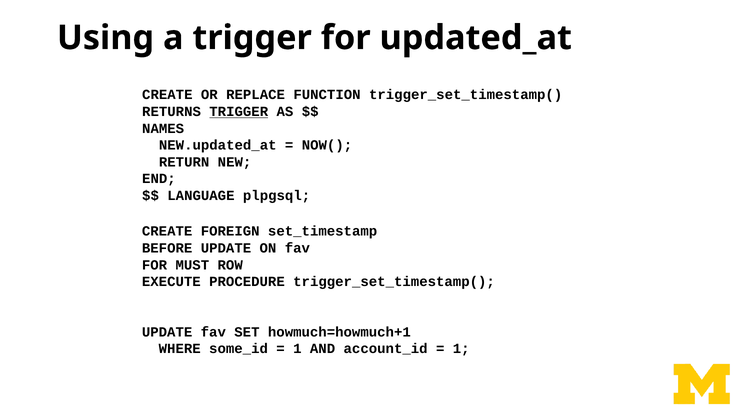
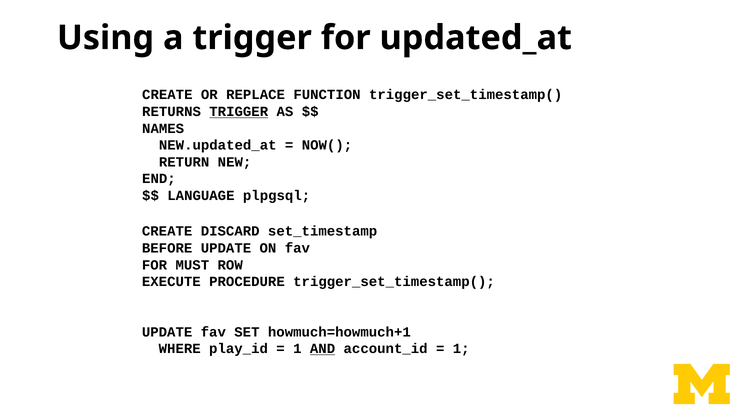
FOREIGN: FOREIGN -> DISCARD
some_id: some_id -> play_id
AND underline: none -> present
